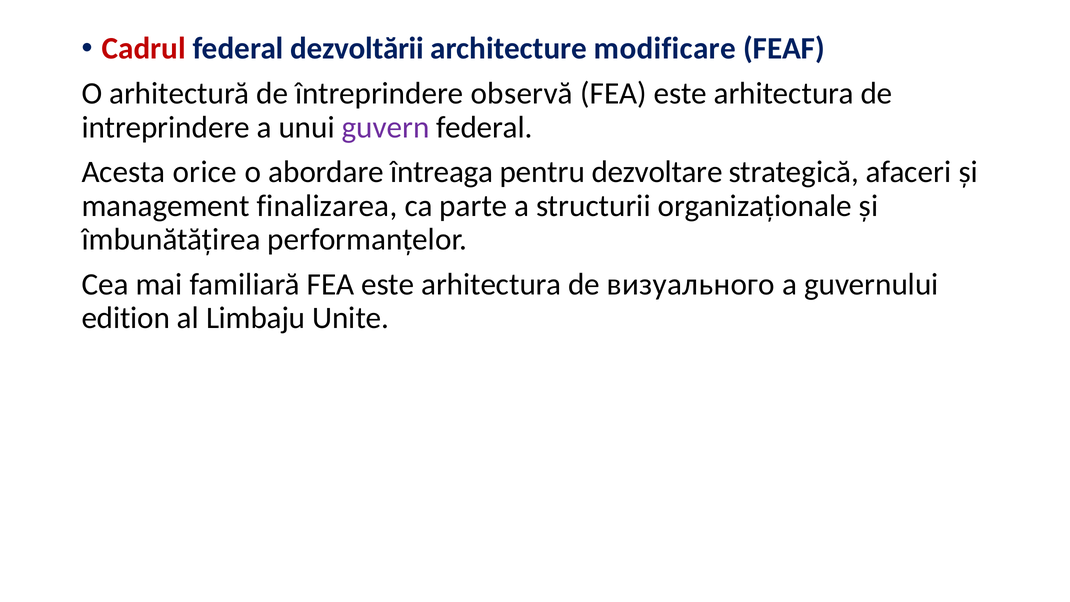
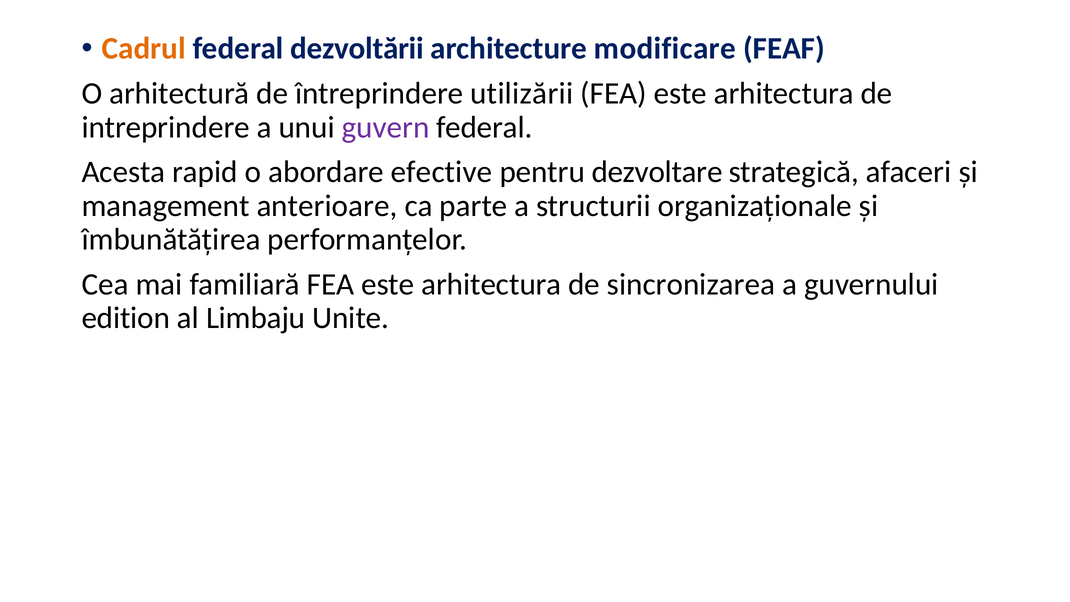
Cadrul colour: red -> orange
observă: observă -> utilizării
orice: orice -> rapid
întreaga: întreaga -> efective
finalizarea: finalizarea -> anterioare
визуального: визуального -> sincronizarea
